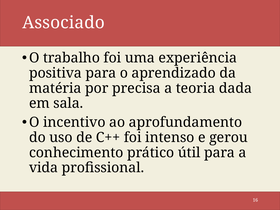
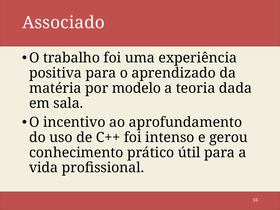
precisa: precisa -> modelo
